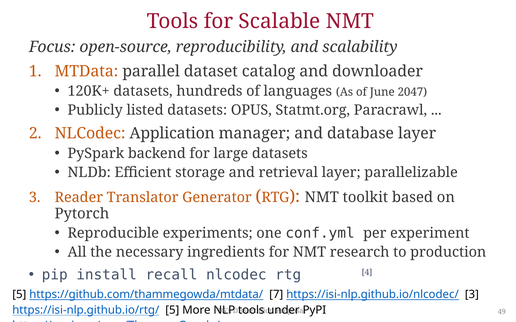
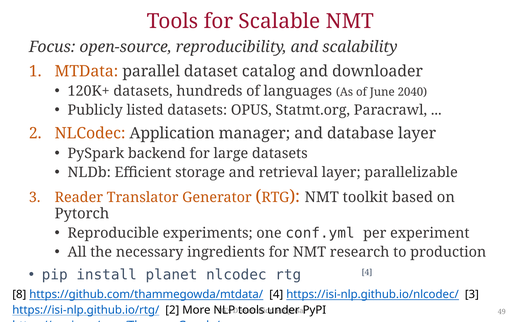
2047: 2047 -> 2040
recall: recall -> planet
5 at (19, 295): 5 -> 8
https://github.com/thammegowda/mtdata/ 7: 7 -> 4
https://isi-nlp.github.io/rtg/ 5: 5 -> 2
